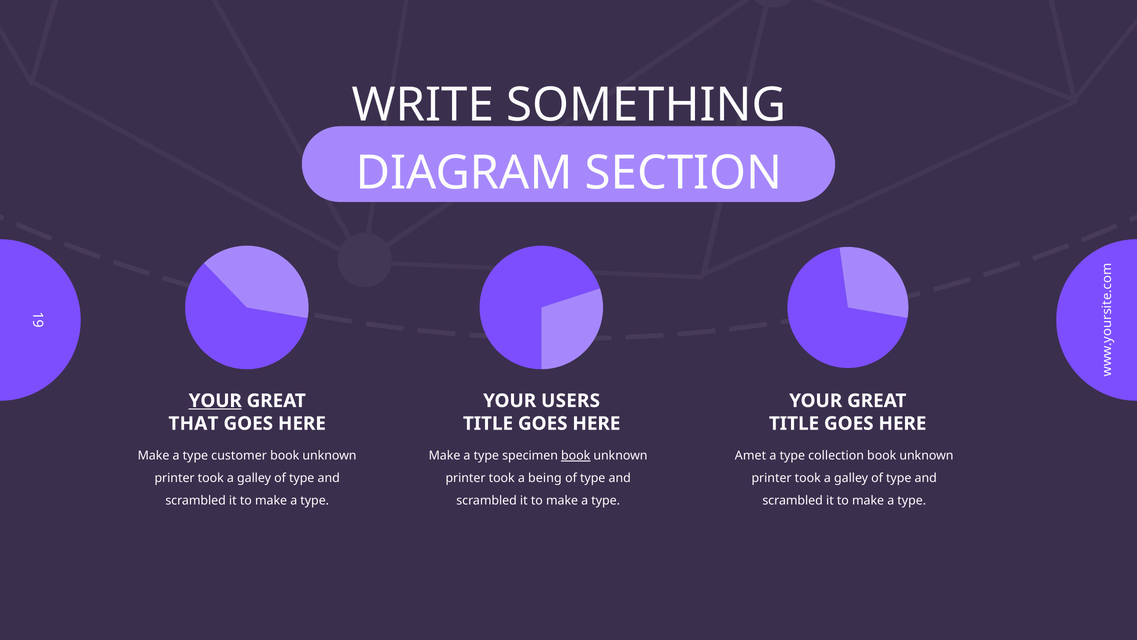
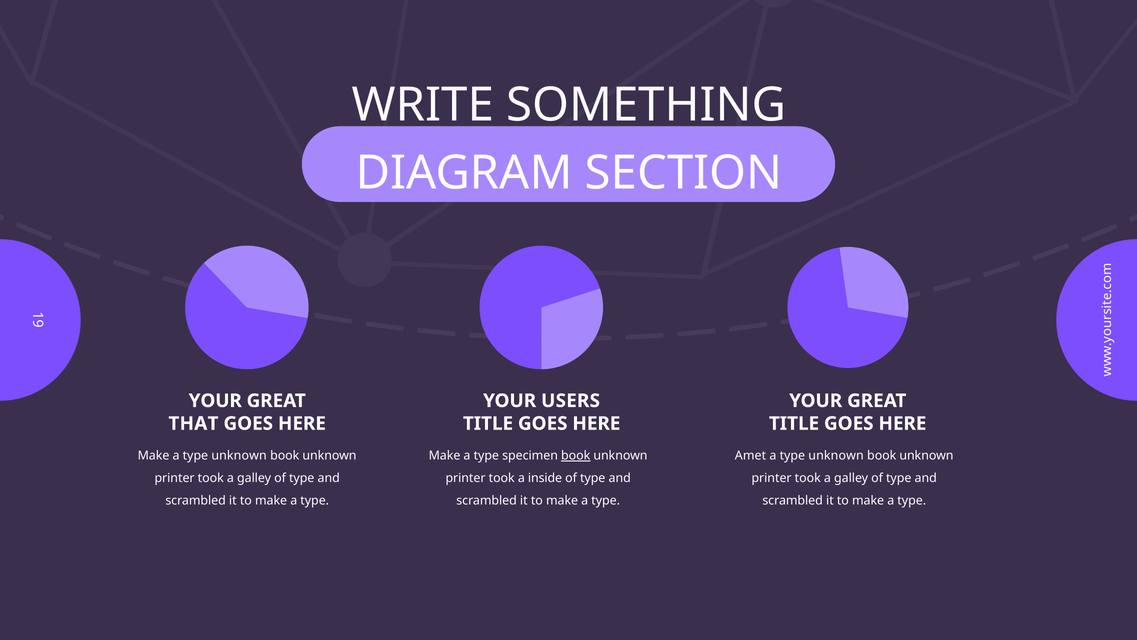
YOUR at (215, 401) underline: present -> none
Make a type customer: customer -> unknown
collection at (836, 455): collection -> unknown
being: being -> inside
